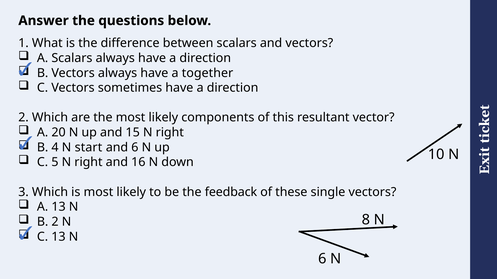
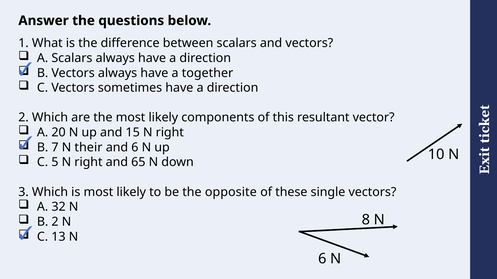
4: 4 -> 7
start: start -> their
16: 16 -> 65
feedback: feedback -> opposite
A 13: 13 -> 32
